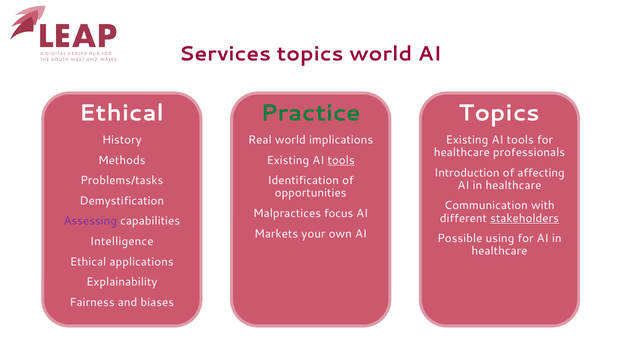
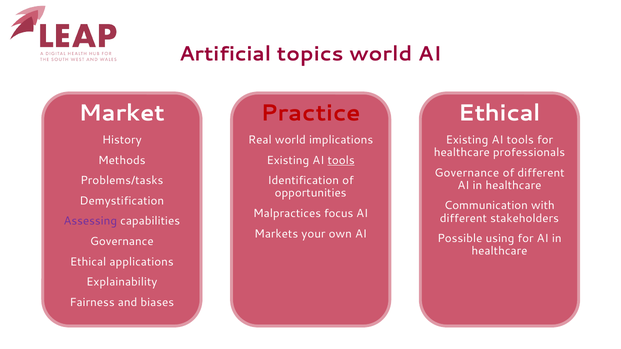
Services: Services -> Artificial
Ethical at (122, 113): Ethical -> Market
Practice colour: green -> red
Topics at (499, 113): Topics -> Ethical
Introduction at (467, 173): Introduction -> Governance
of affecting: affecting -> different
stakeholders underline: present -> none
Intelligence at (122, 242): Intelligence -> Governance
